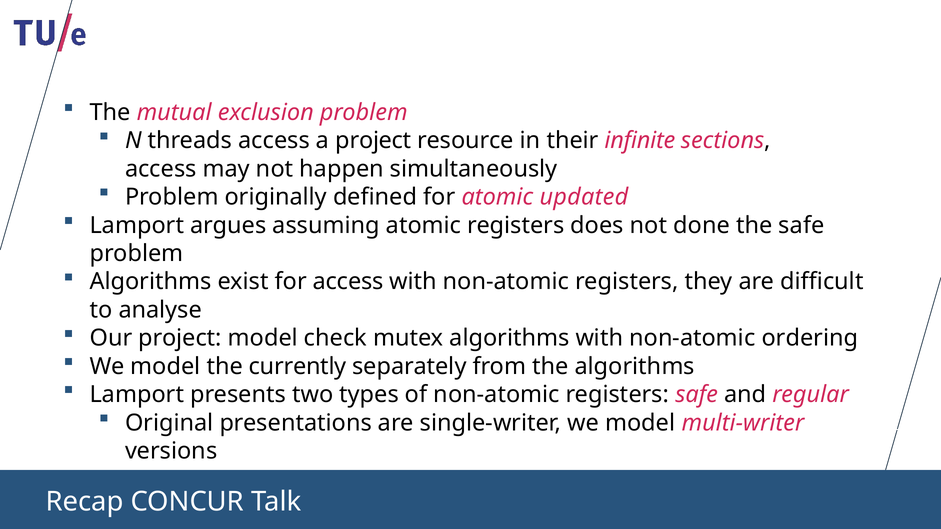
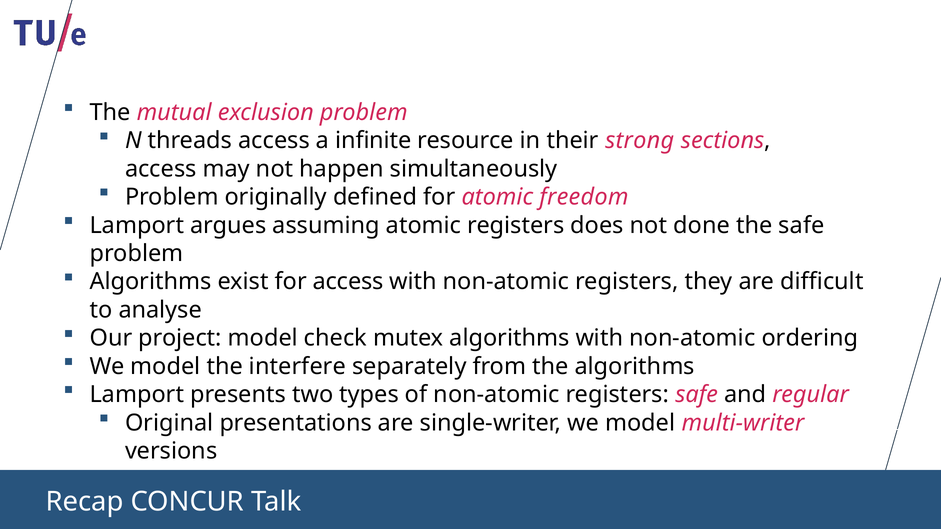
a project: project -> infinite
infinite: infinite -> strong
updated: updated -> freedom
currently: currently -> interfere
